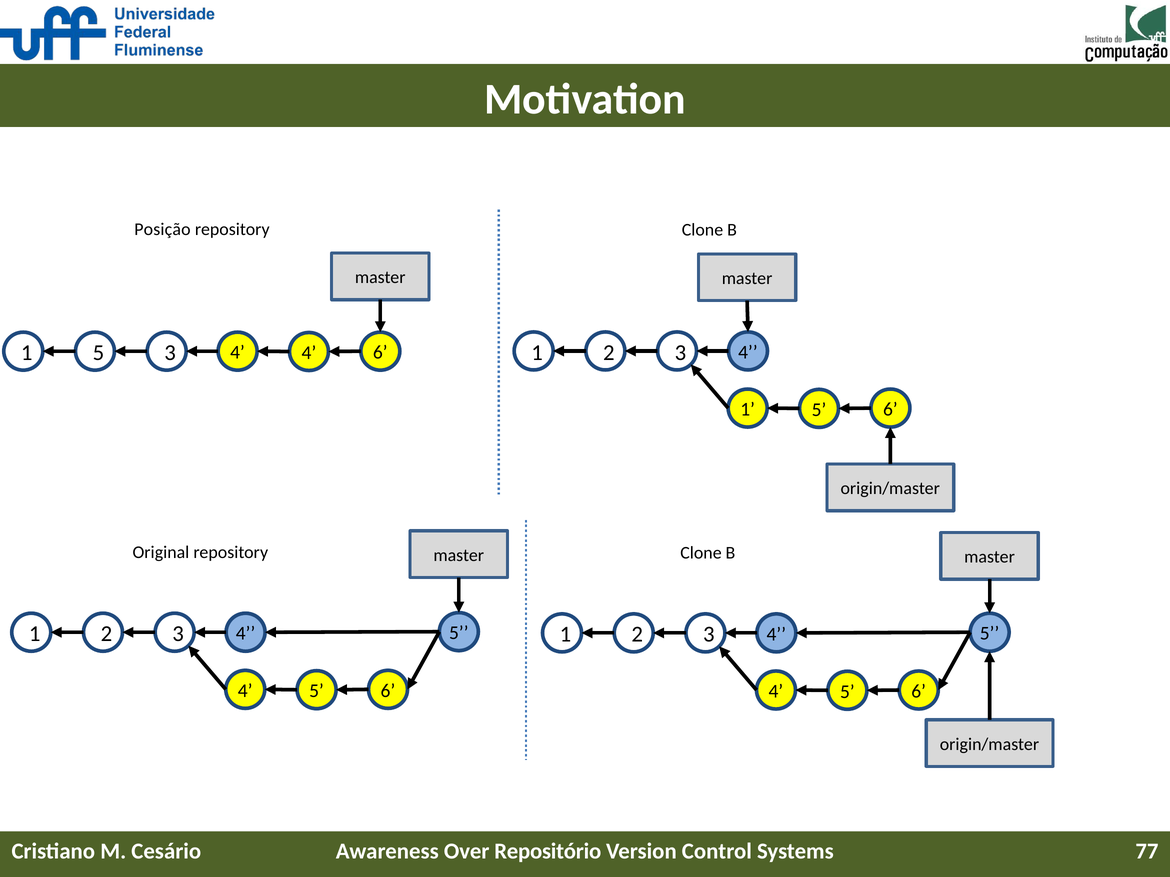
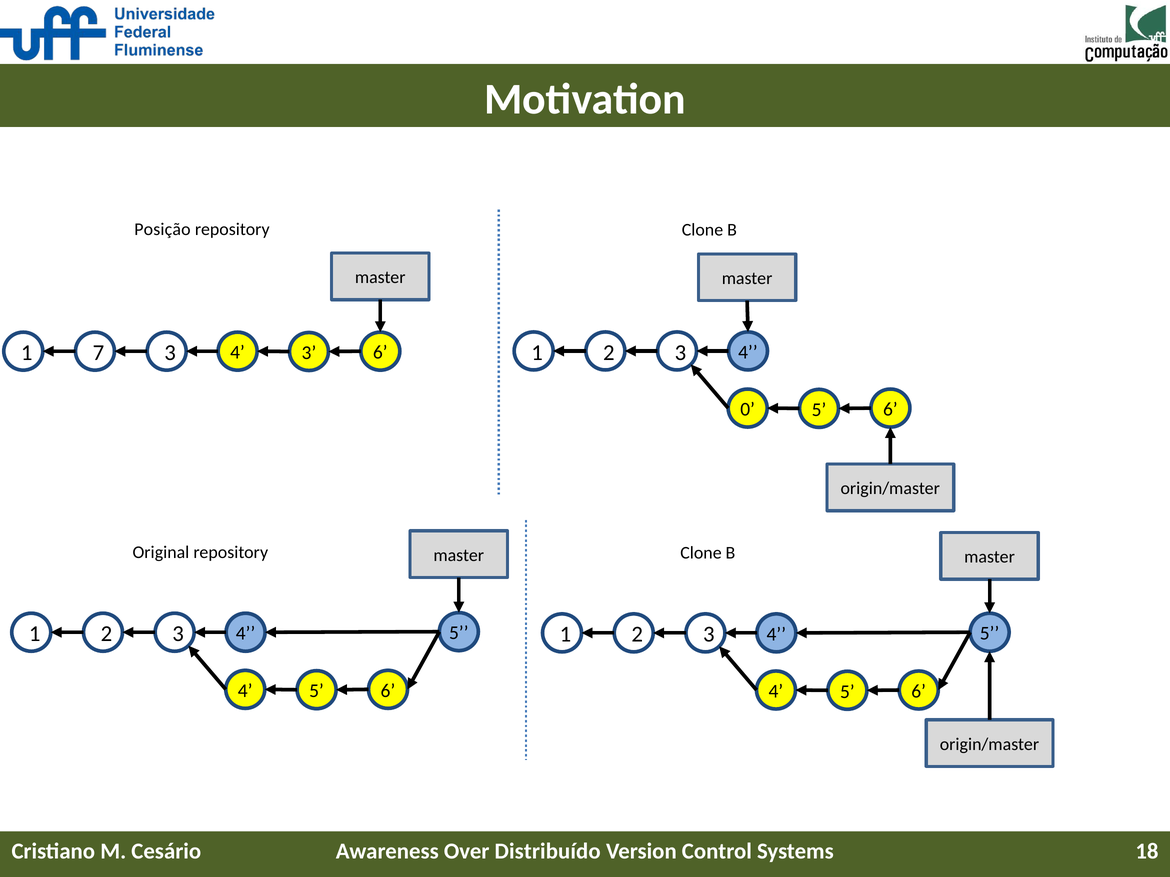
5 at (98, 353): 5 -> 7
4 4: 4 -> 3
1 at (748, 410): 1 -> 0
Repositório: Repositório -> Distribuído
77: 77 -> 18
